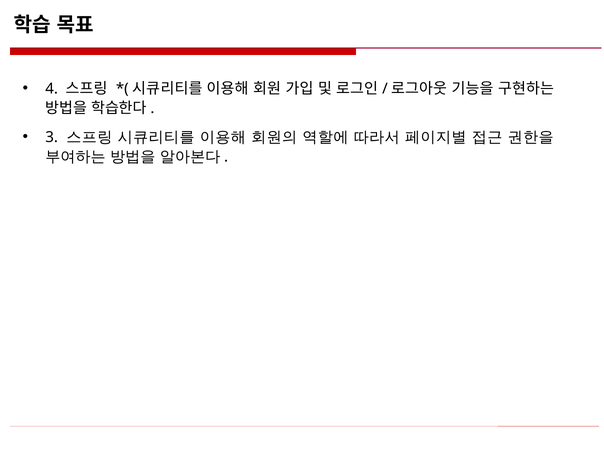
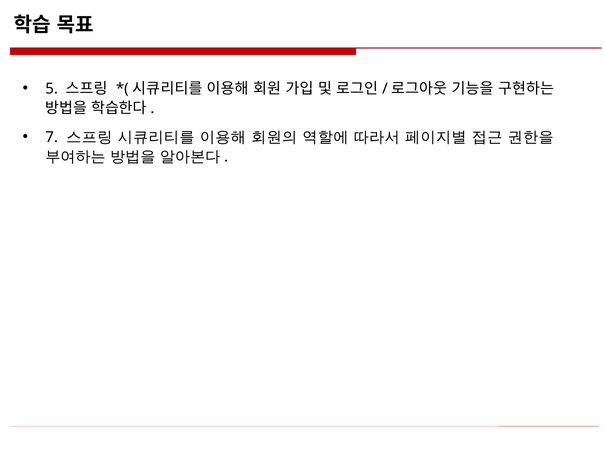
4: 4 -> 5
3: 3 -> 7
